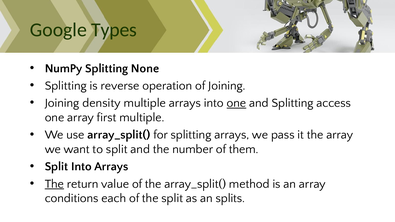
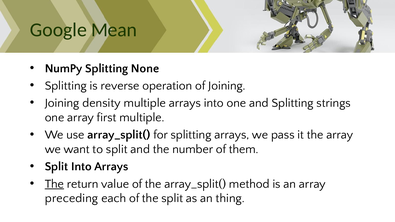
Types: Types -> Mean
one at (236, 103) underline: present -> none
access: access -> strings
conditions: conditions -> preceding
splits: splits -> thing
